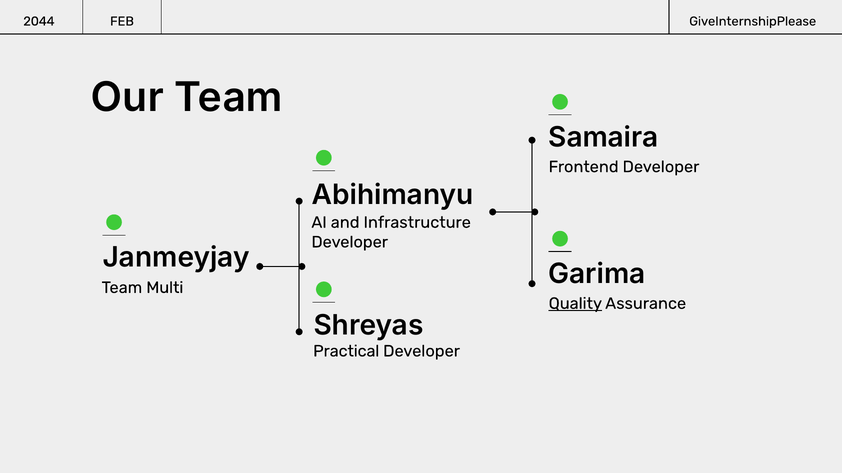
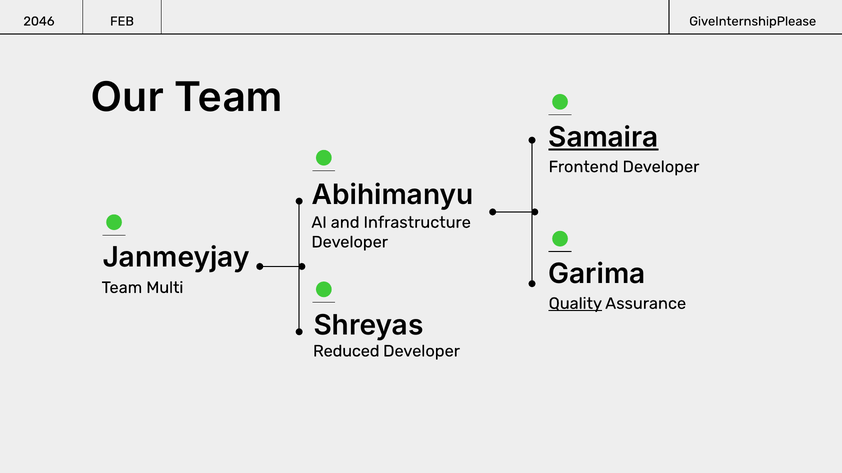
2044: 2044 -> 2046
Samaira underline: none -> present
Practical: Practical -> Reduced
